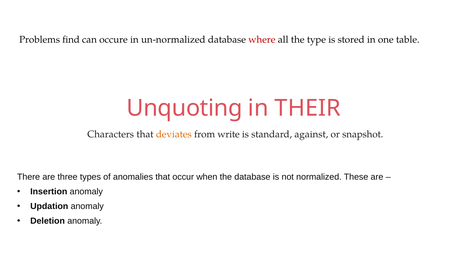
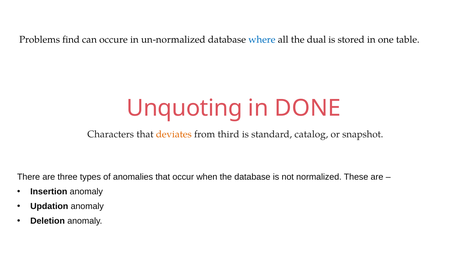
where colour: red -> blue
type: type -> dual
THEIR: THEIR -> DONE
write: write -> third
against: against -> catalog
